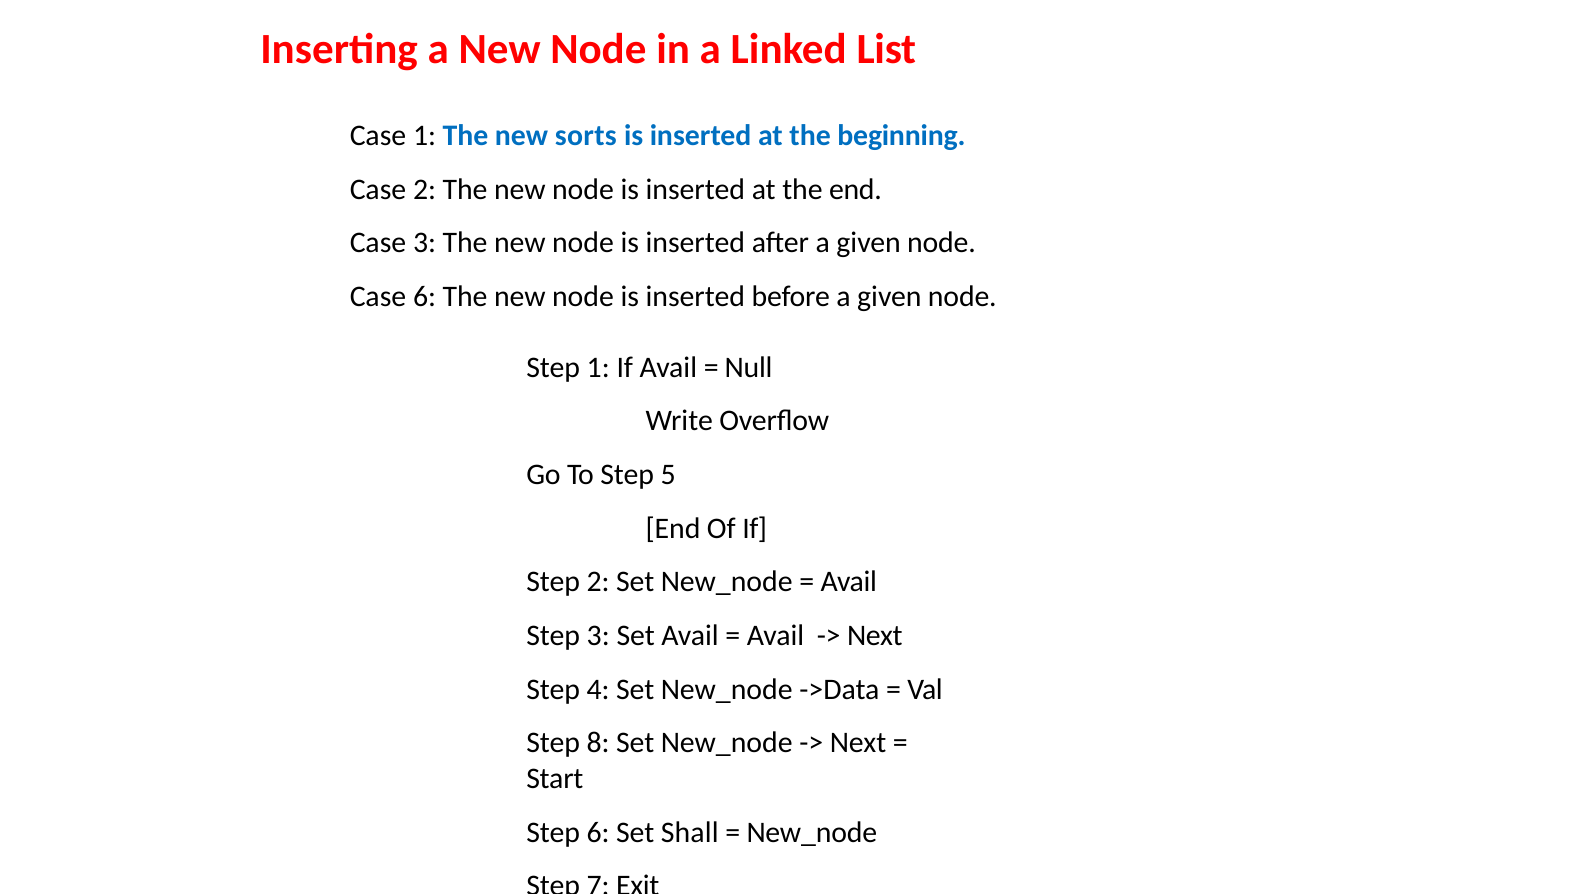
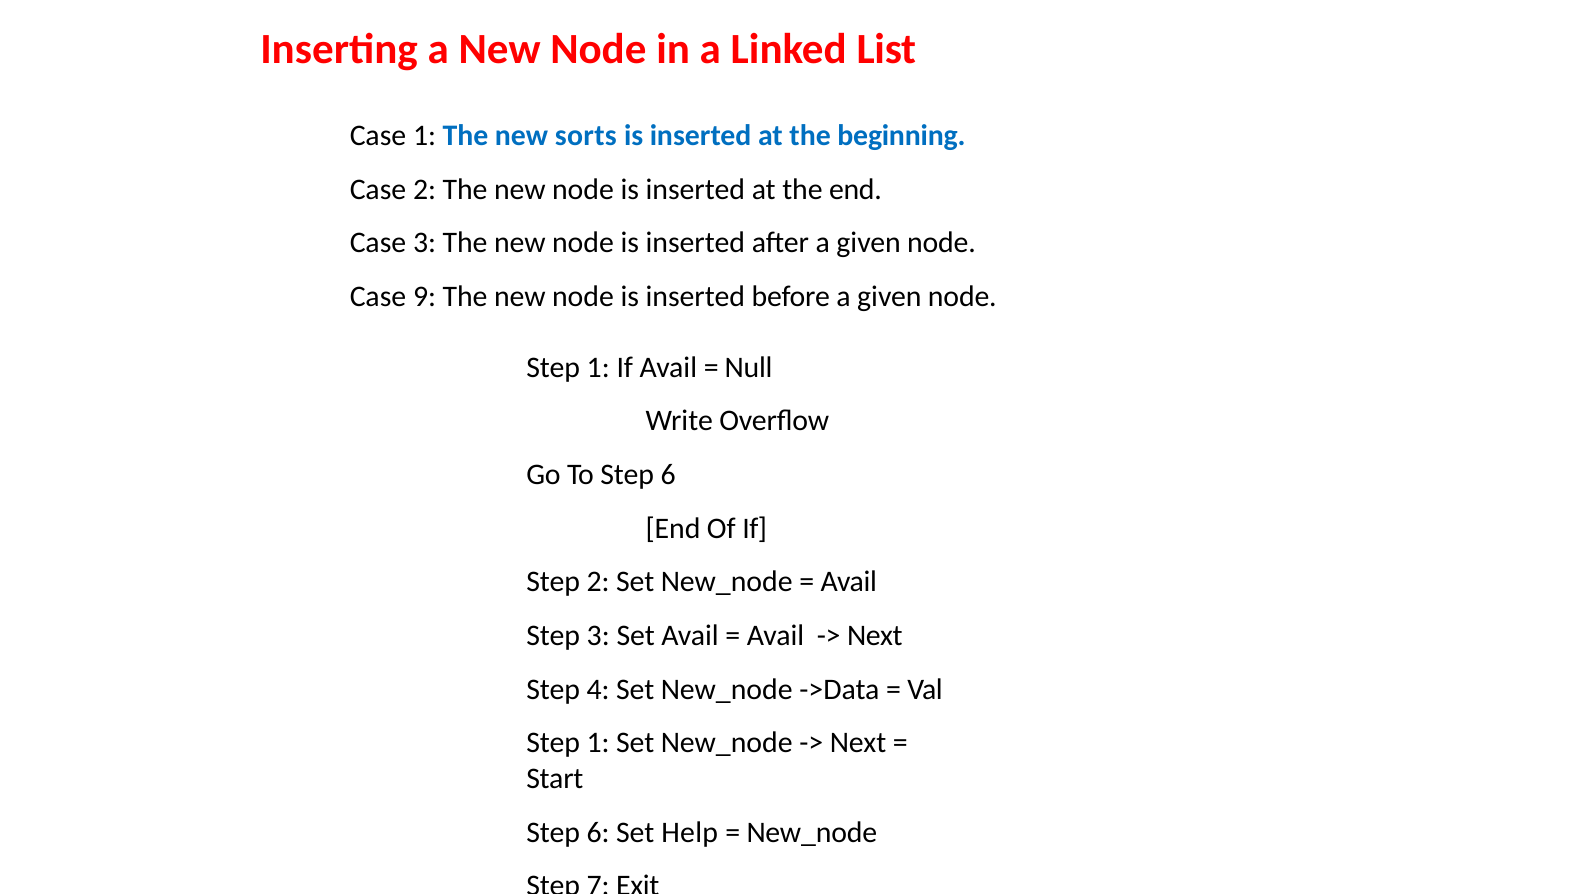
Case 6: 6 -> 9
To Step 5: 5 -> 6
8 at (598, 743): 8 -> 1
Shall: Shall -> Help
